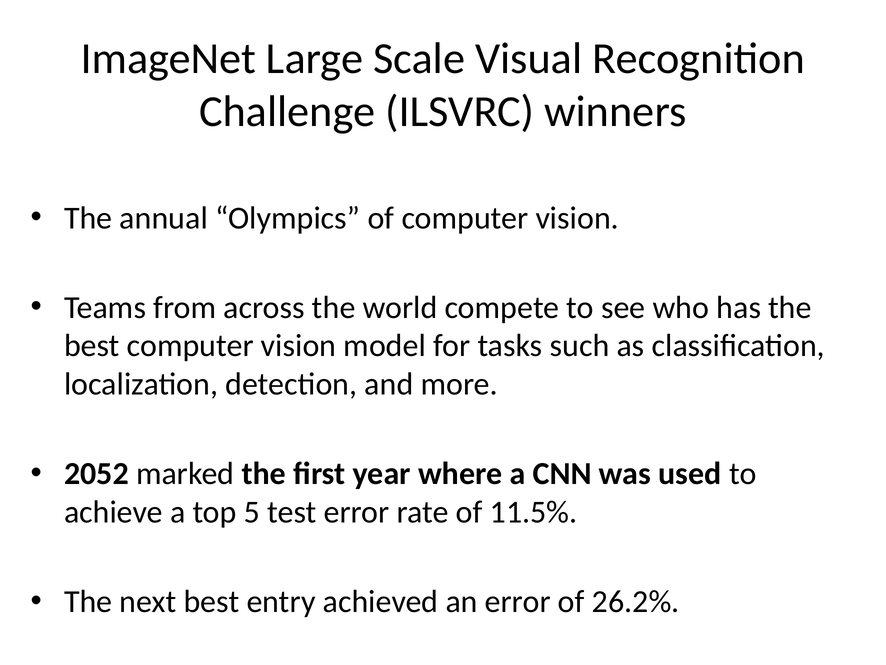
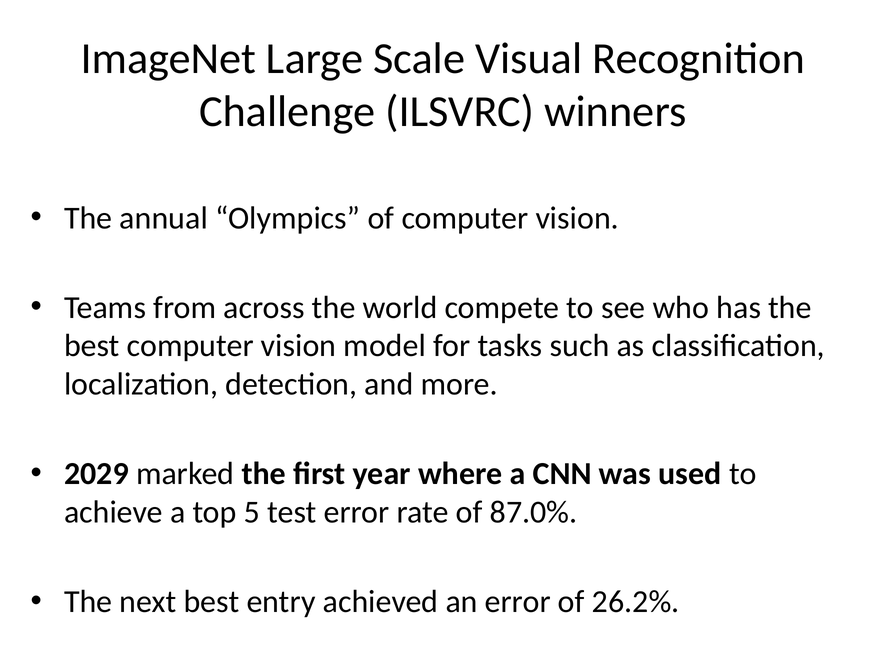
2052: 2052 -> 2029
11.5%: 11.5% -> 87.0%
